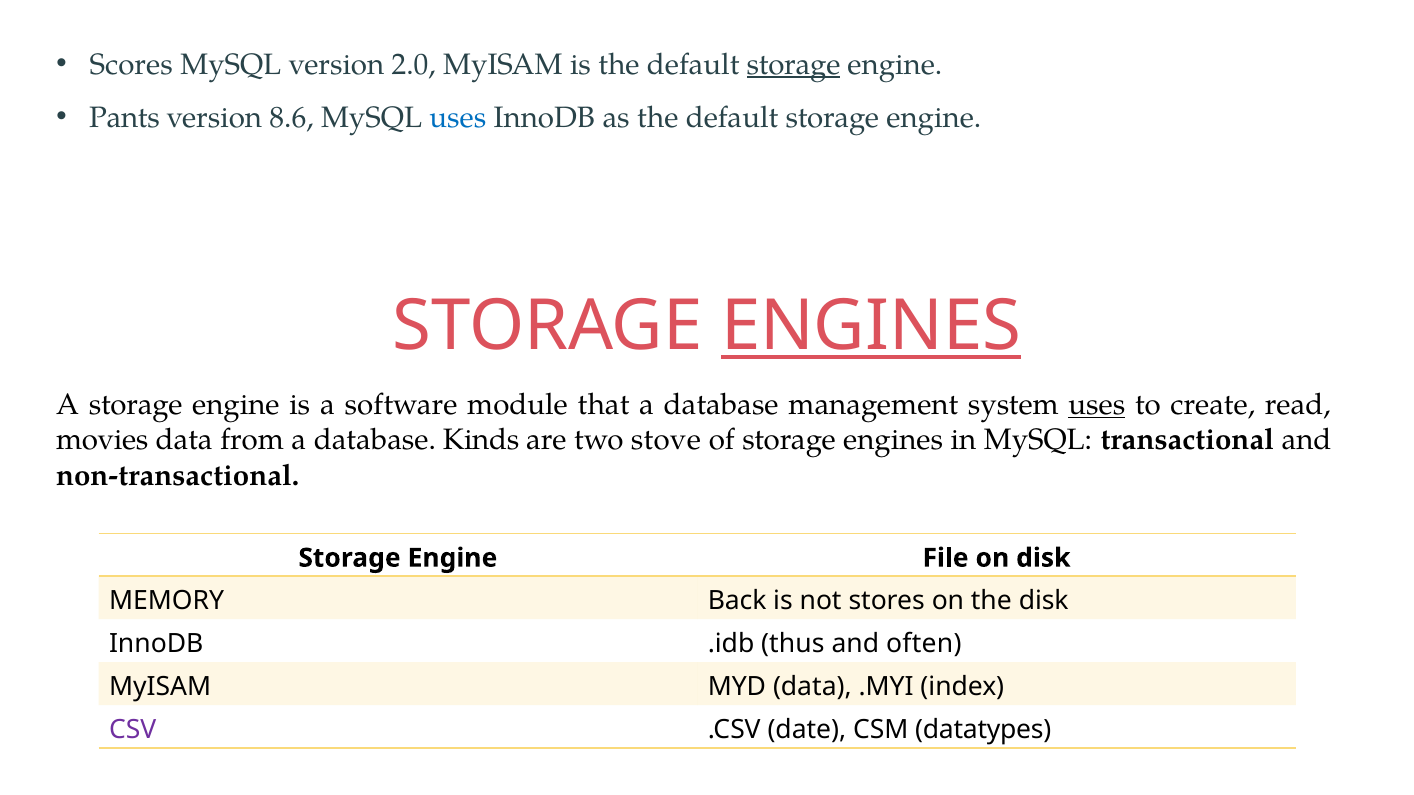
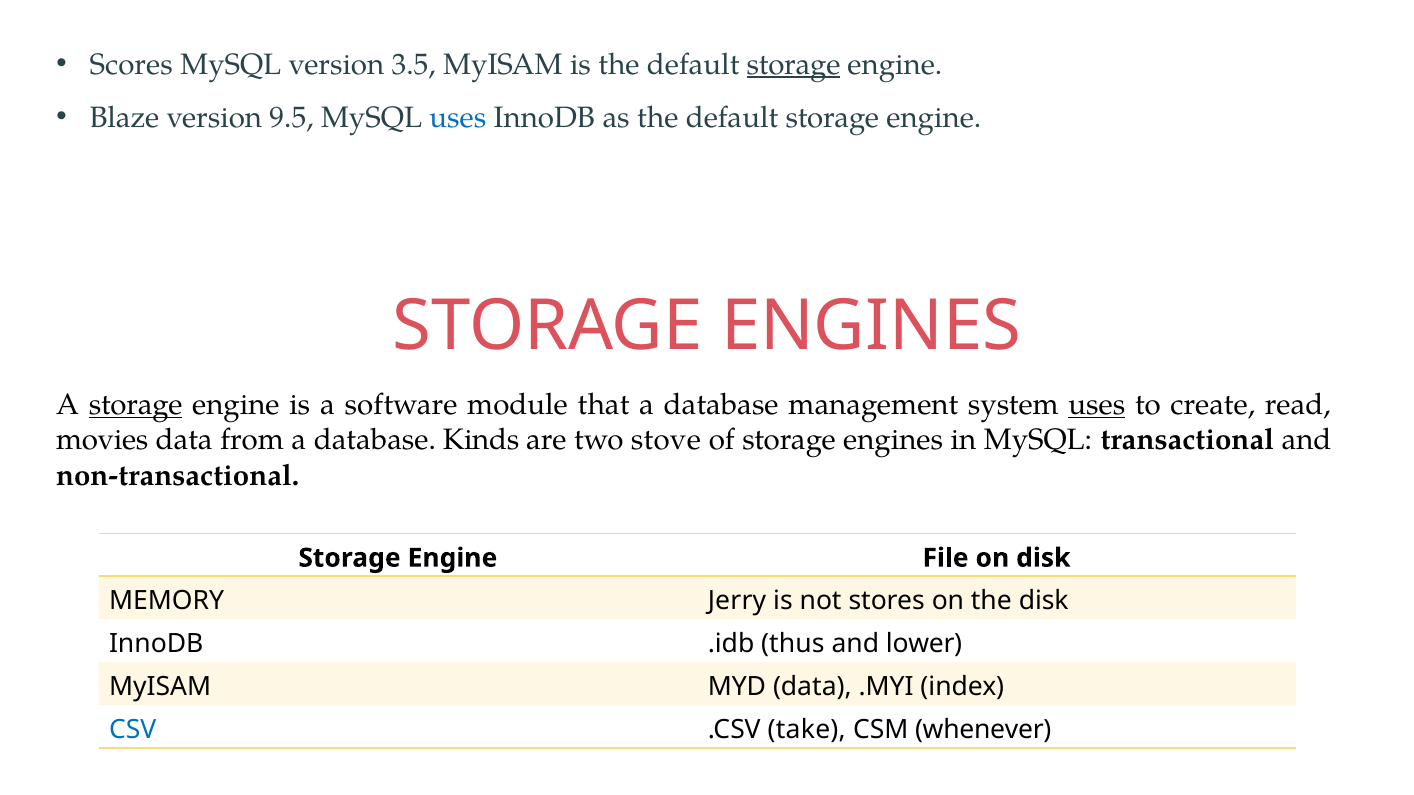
2.0: 2.0 -> 3.5
Pants: Pants -> Blaze
8.6: 8.6 -> 9.5
ENGINES at (871, 327) underline: present -> none
storage at (136, 405) underline: none -> present
Back: Back -> Jerry
often: often -> lower
CSV colour: purple -> blue
date: date -> take
datatypes: datatypes -> whenever
